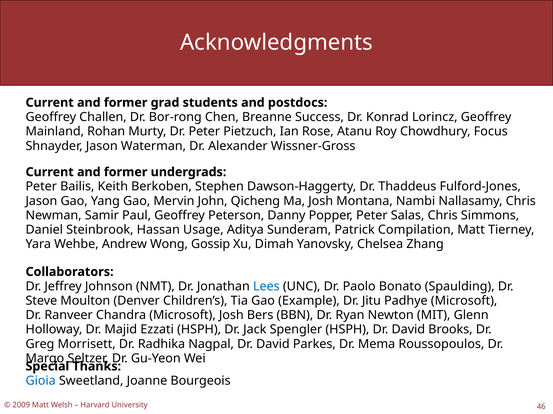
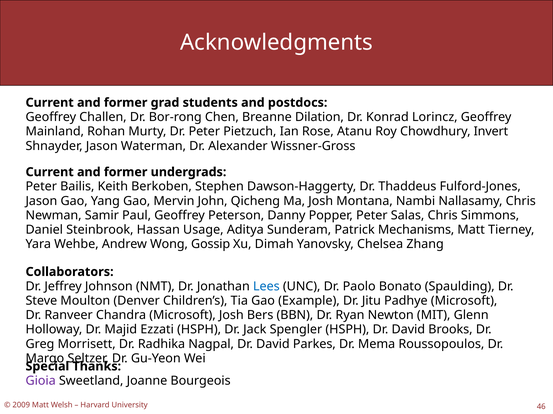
Success: Success -> Dilation
Focus: Focus -> Invert
Compilation: Compilation -> Mechanisms
Gioia colour: blue -> purple
